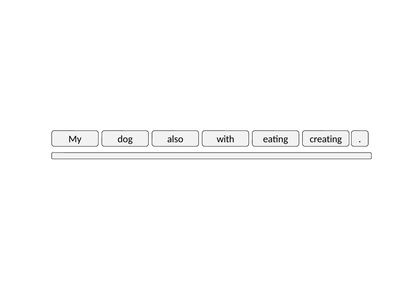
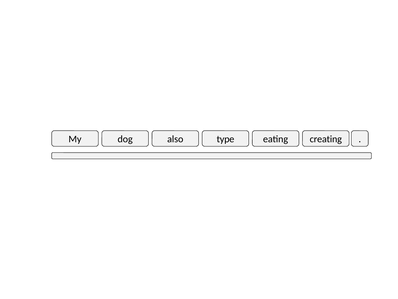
with: with -> type
